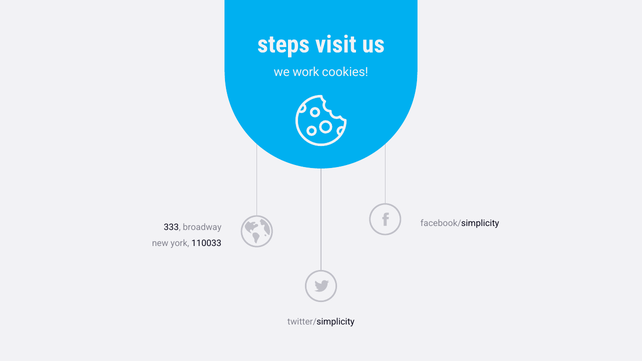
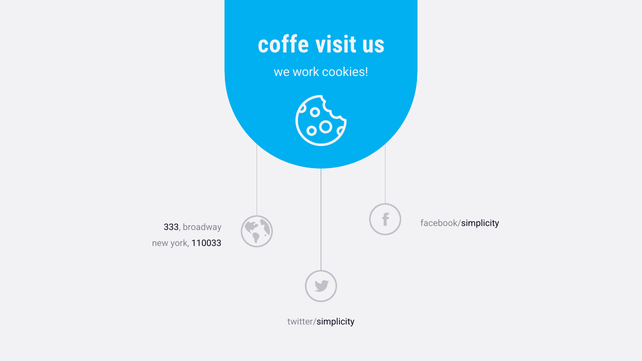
steps: steps -> coffe
